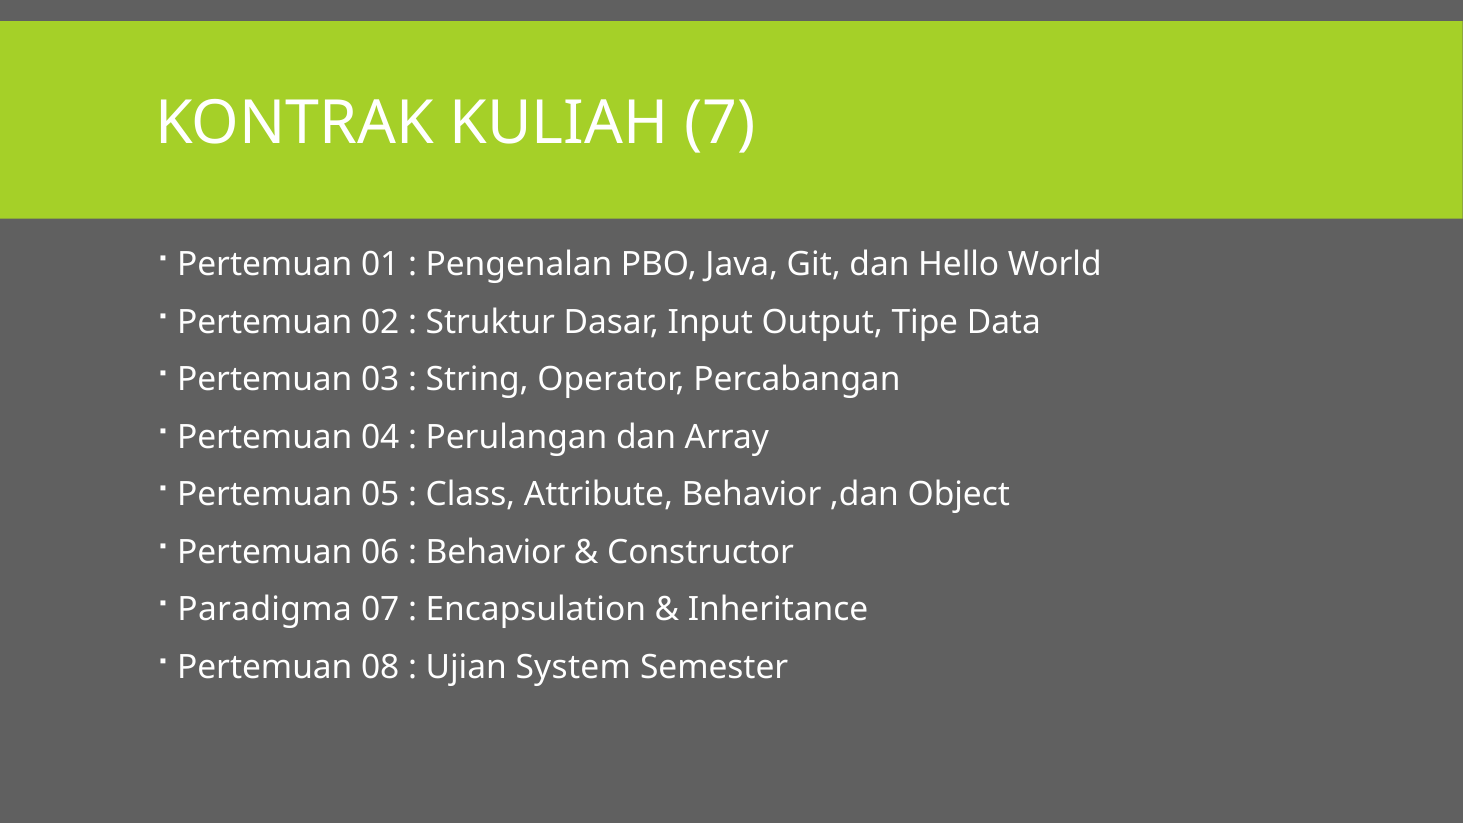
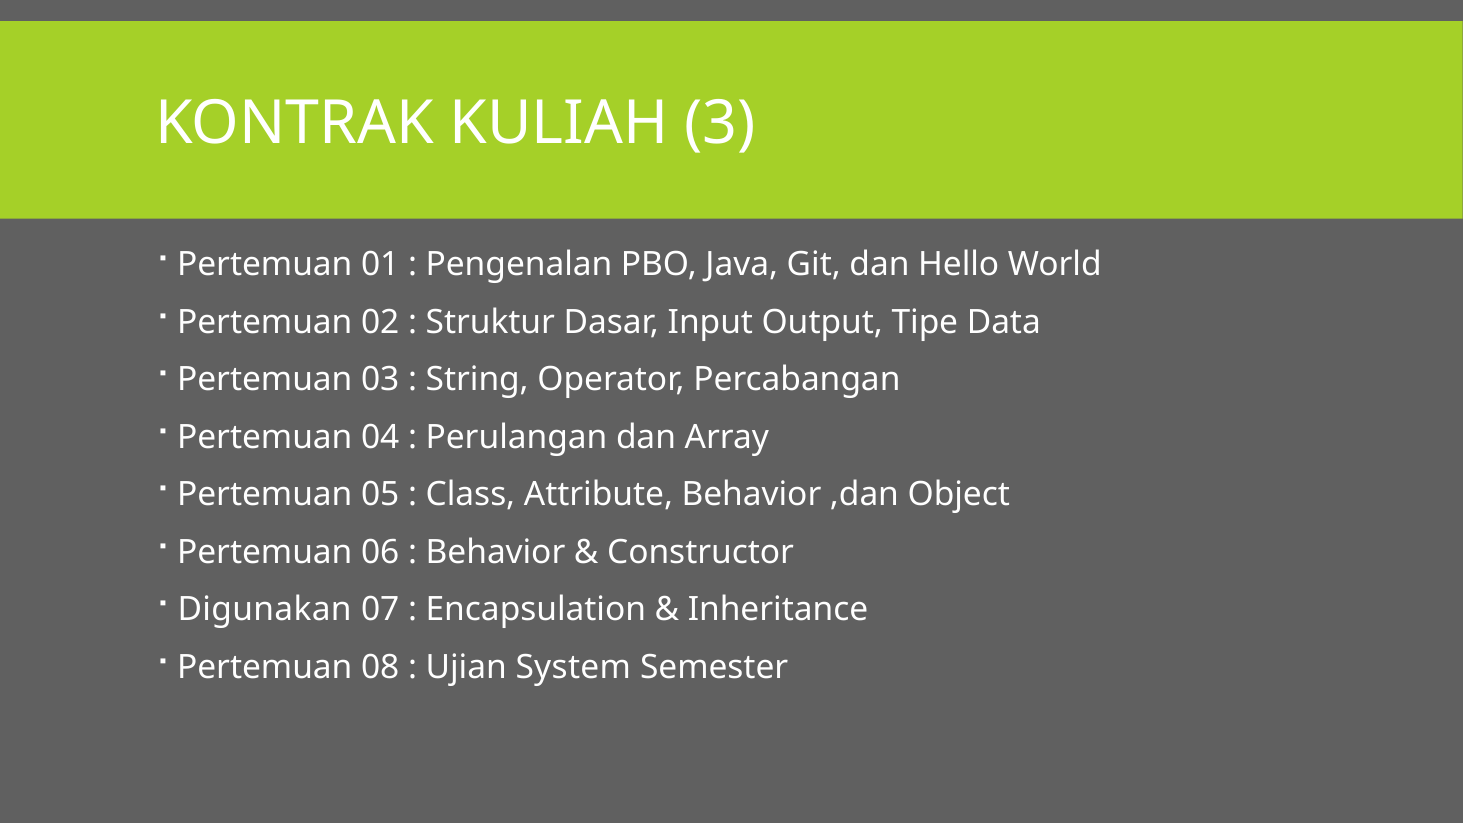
7: 7 -> 3
Paradigma: Paradigma -> Digunakan
